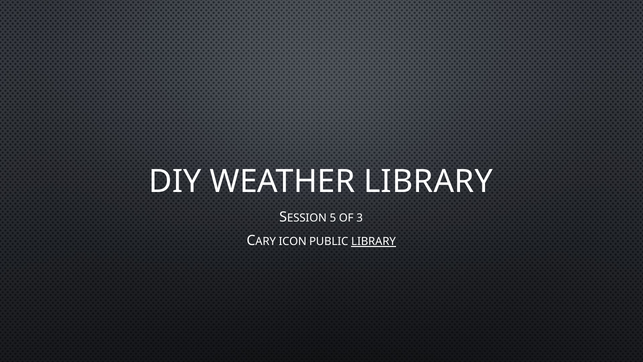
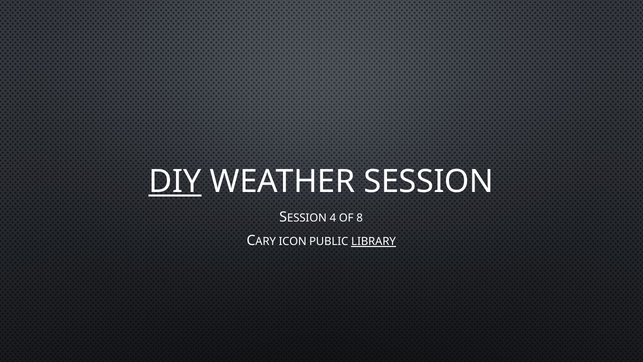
DIY underline: none -> present
WEATHER LIBRARY: LIBRARY -> SESSION
5: 5 -> 4
3: 3 -> 8
